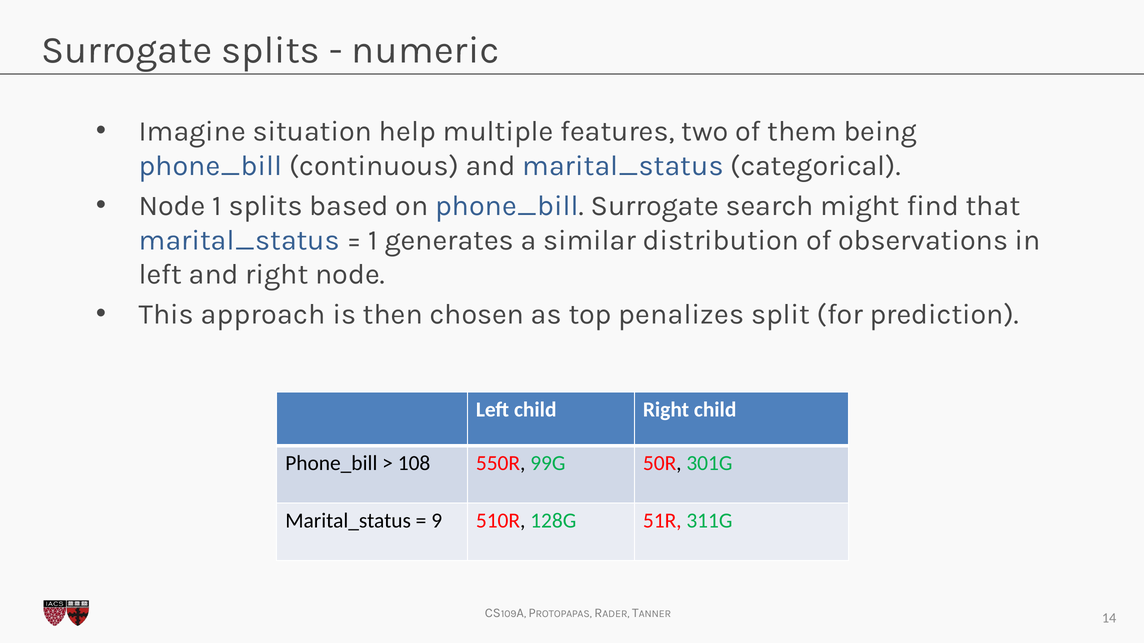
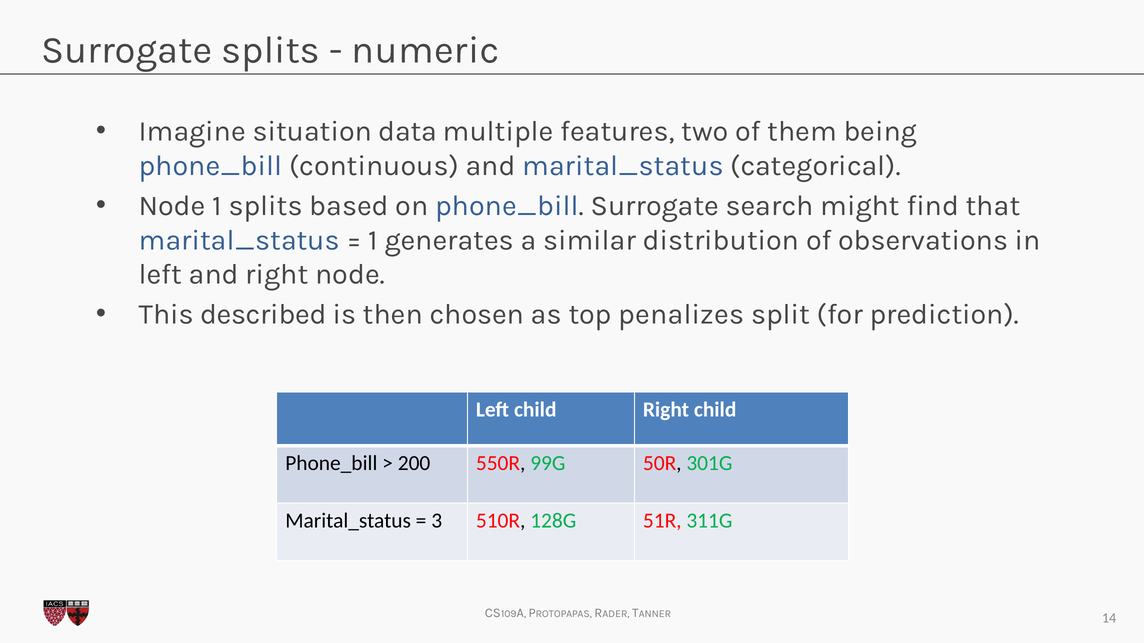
help: help -> data
approach: approach -> described
108: 108 -> 200
9: 9 -> 3
